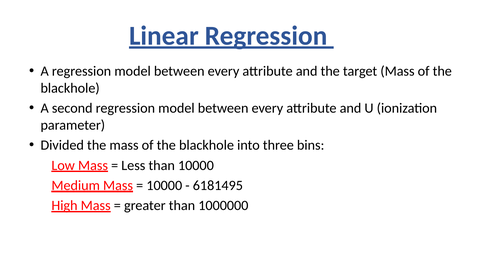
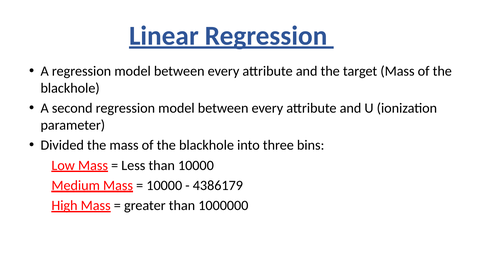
6181495: 6181495 -> 4386179
